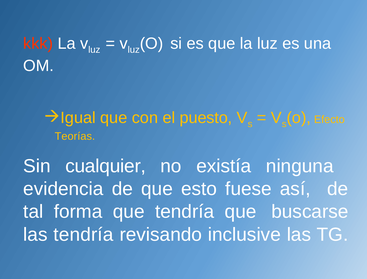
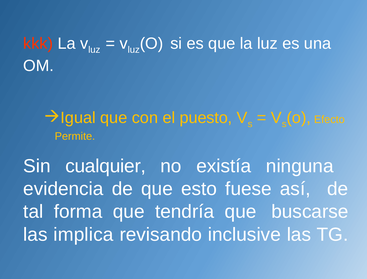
Teorías: Teorías -> Permite
las tendría: tendría -> implica
